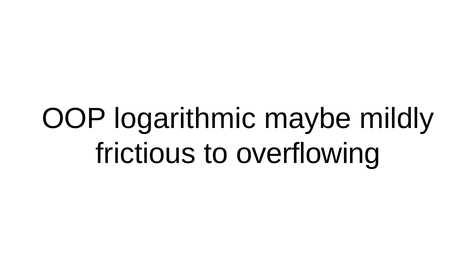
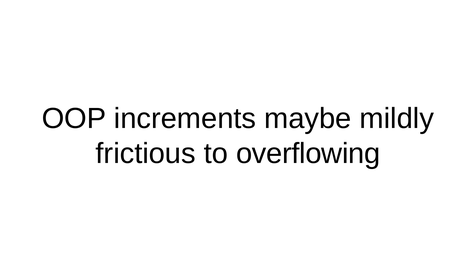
logarithmic: logarithmic -> increments
